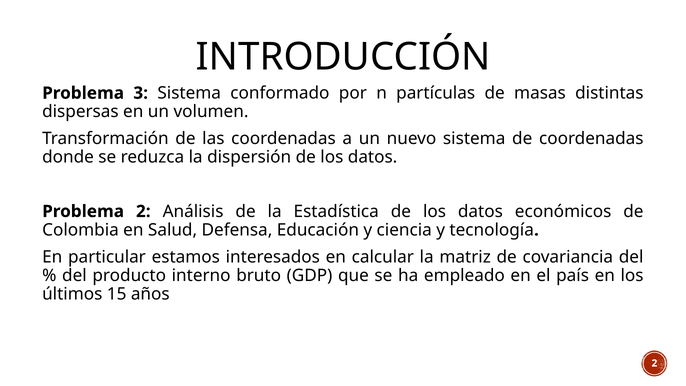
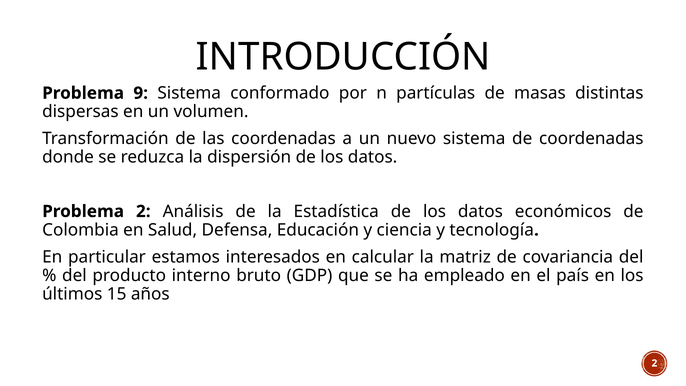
3: 3 -> 9
